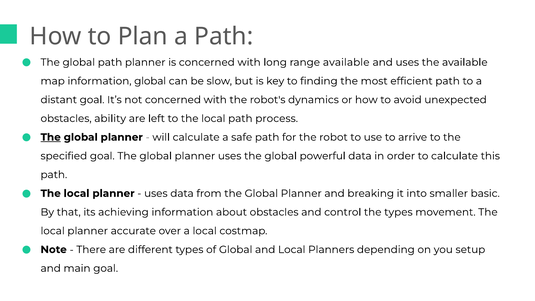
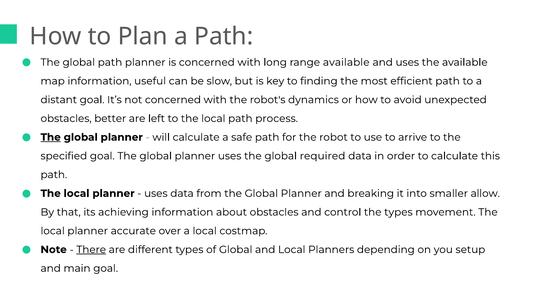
information global: global -> useful
ability: ability -> better
powerful: powerful -> required
basic: basic -> allow
There underline: none -> present
